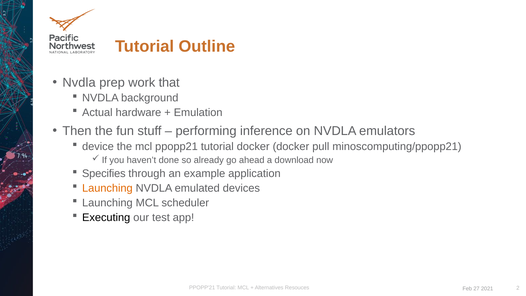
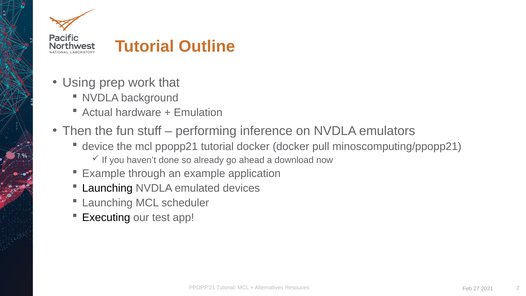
Nvdla at (79, 82): Nvdla -> Using
Specifies at (104, 174): Specifies -> Example
Launching at (107, 188) colour: orange -> black
